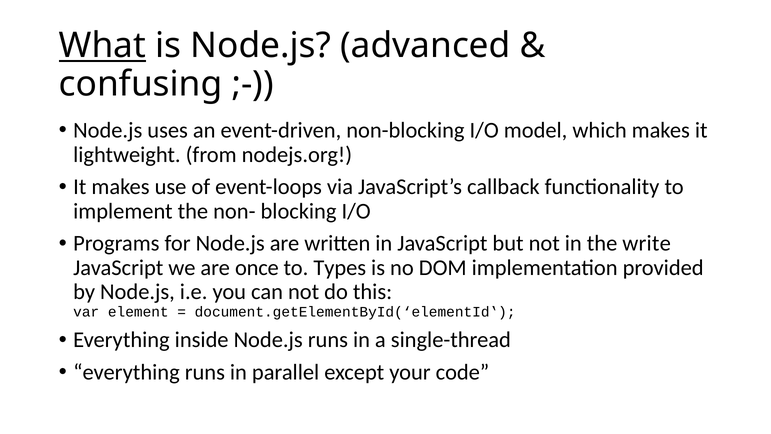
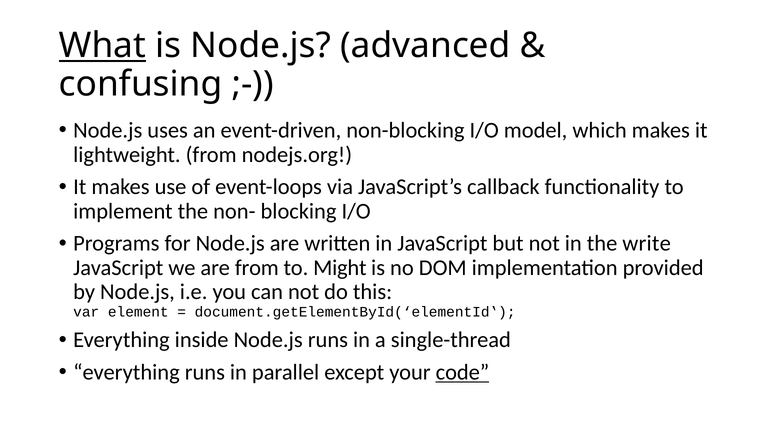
are once: once -> from
Types: Types -> Might
code underline: none -> present
